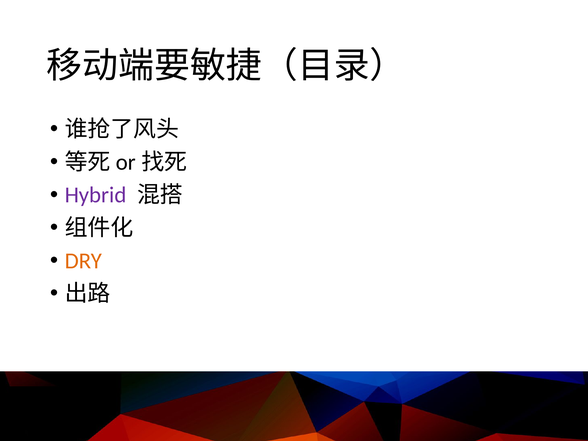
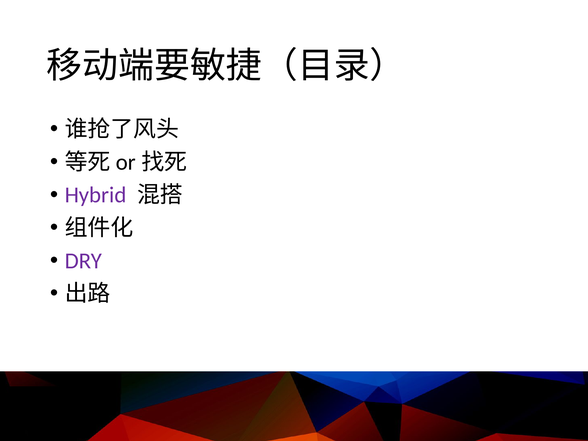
DRY colour: orange -> purple
